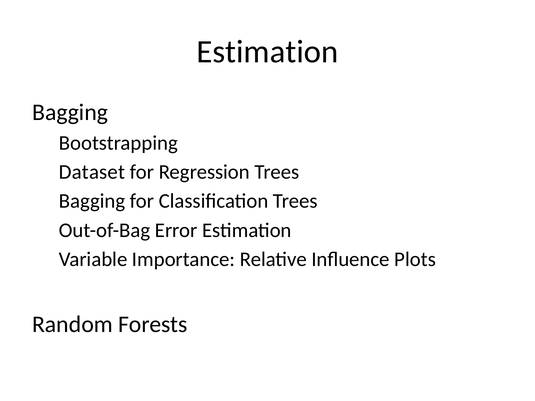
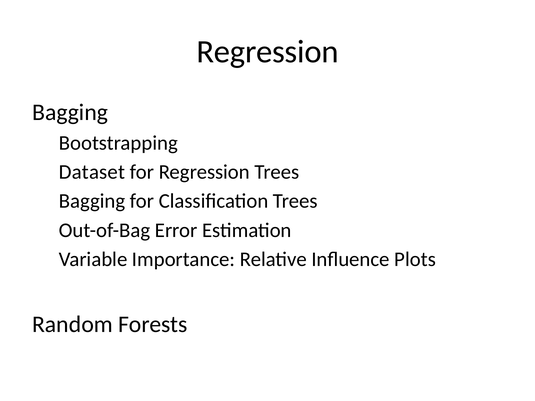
Estimation at (267, 52): Estimation -> Regression
